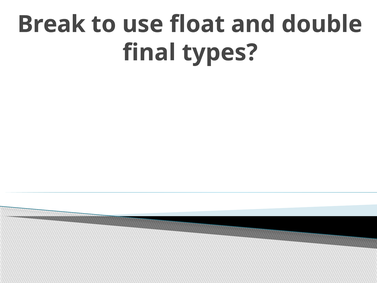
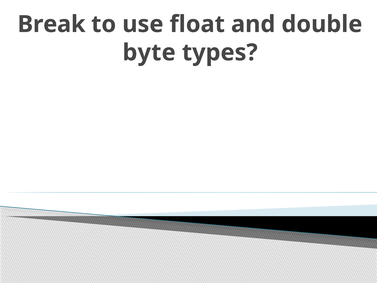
final: final -> byte
